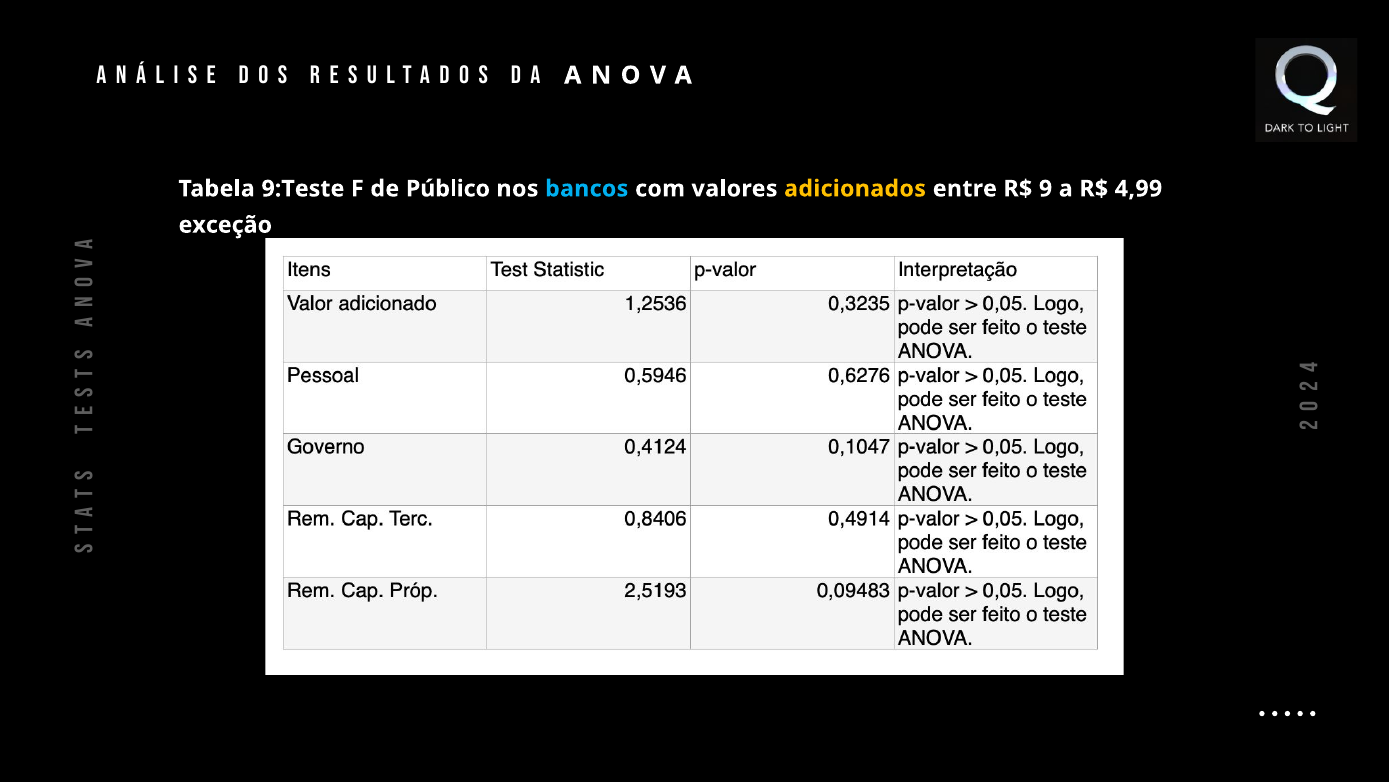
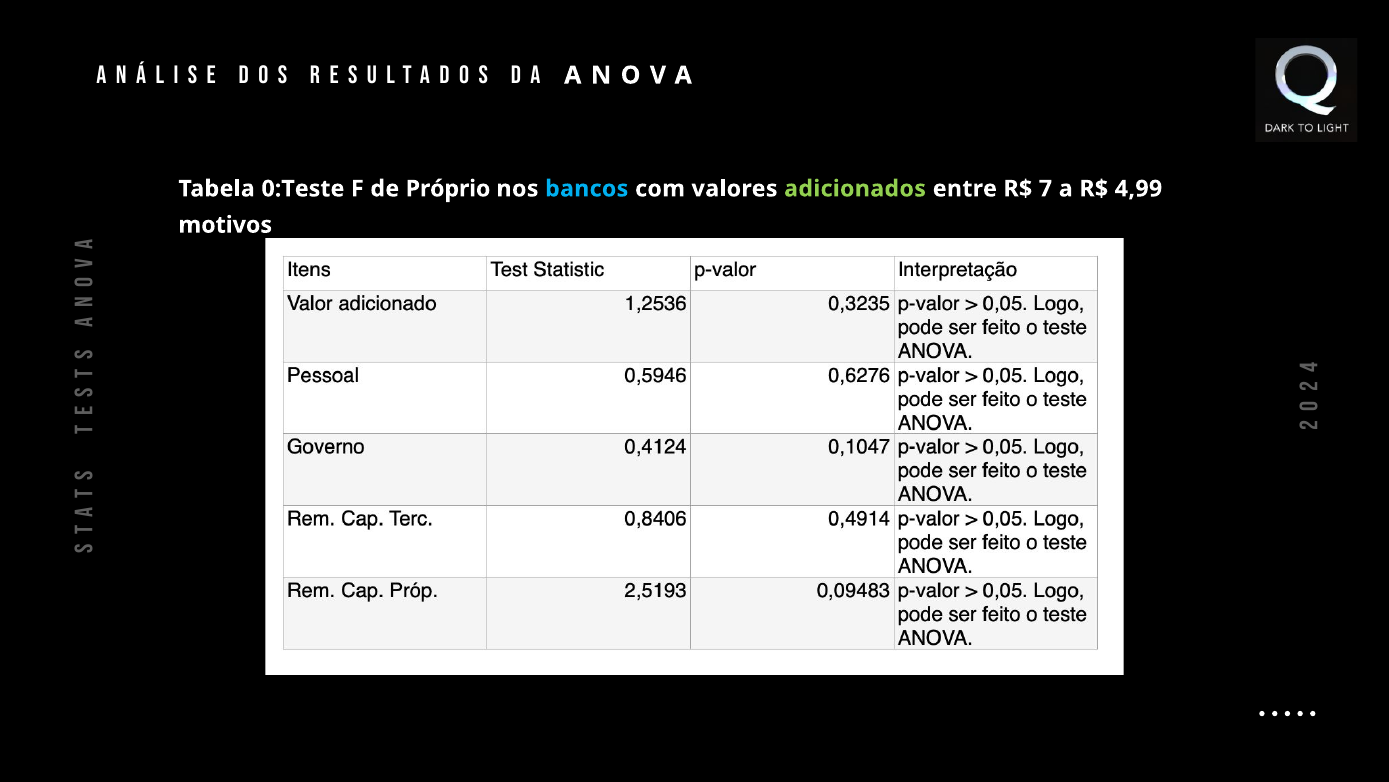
9:Teste: 9:Teste -> 0:Teste
Público: Público -> Próprio
adicionados colour: yellow -> light green
9: 9 -> 7
exceção: exceção -> motivos
